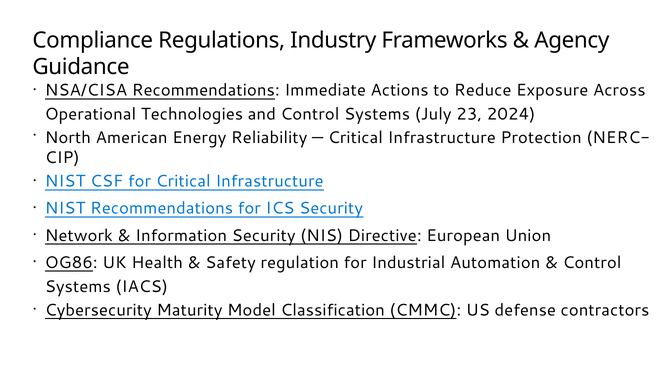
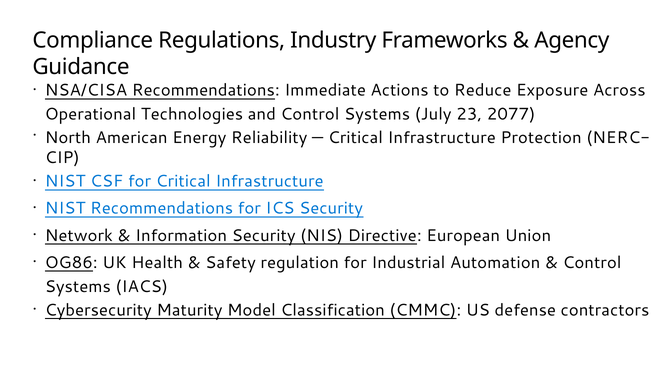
2024: 2024 -> 2077
